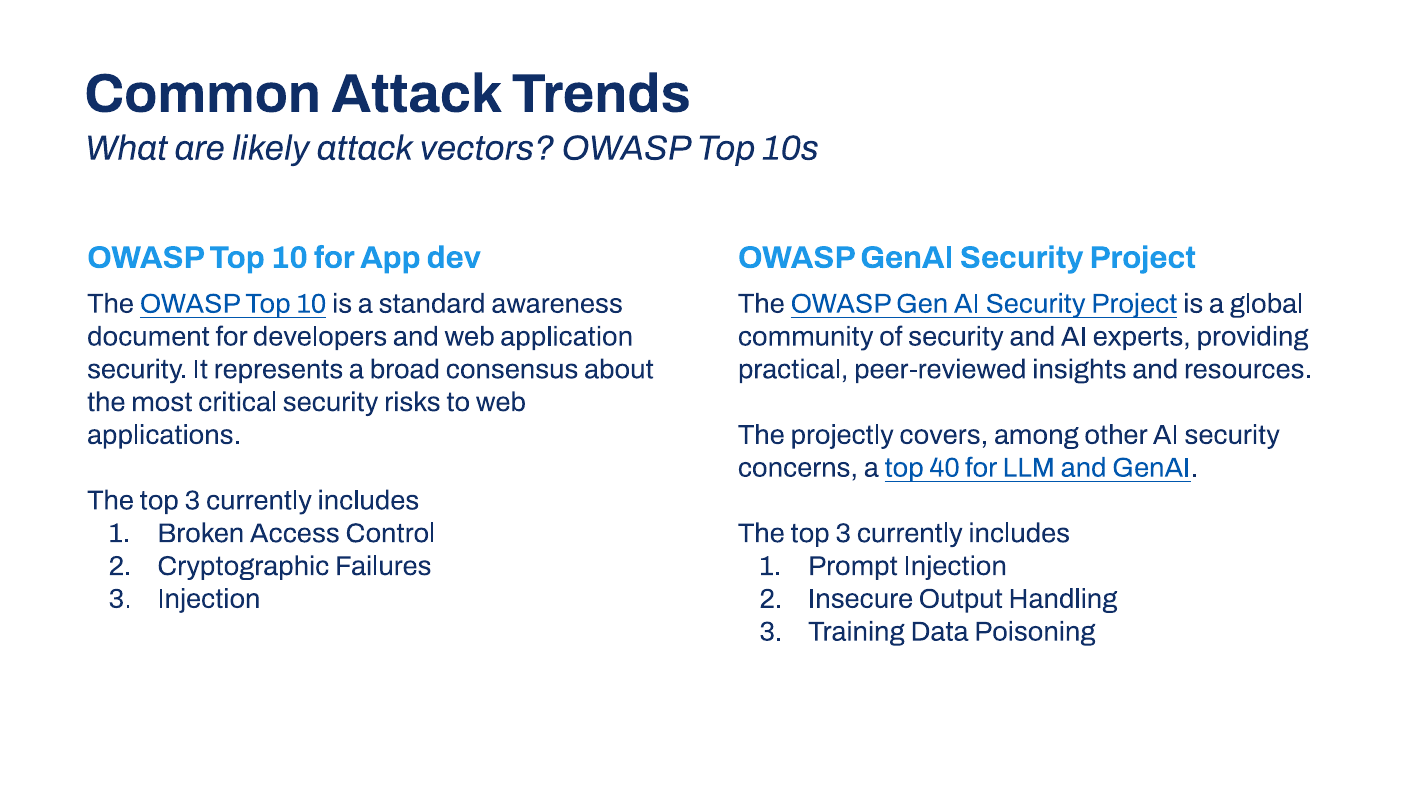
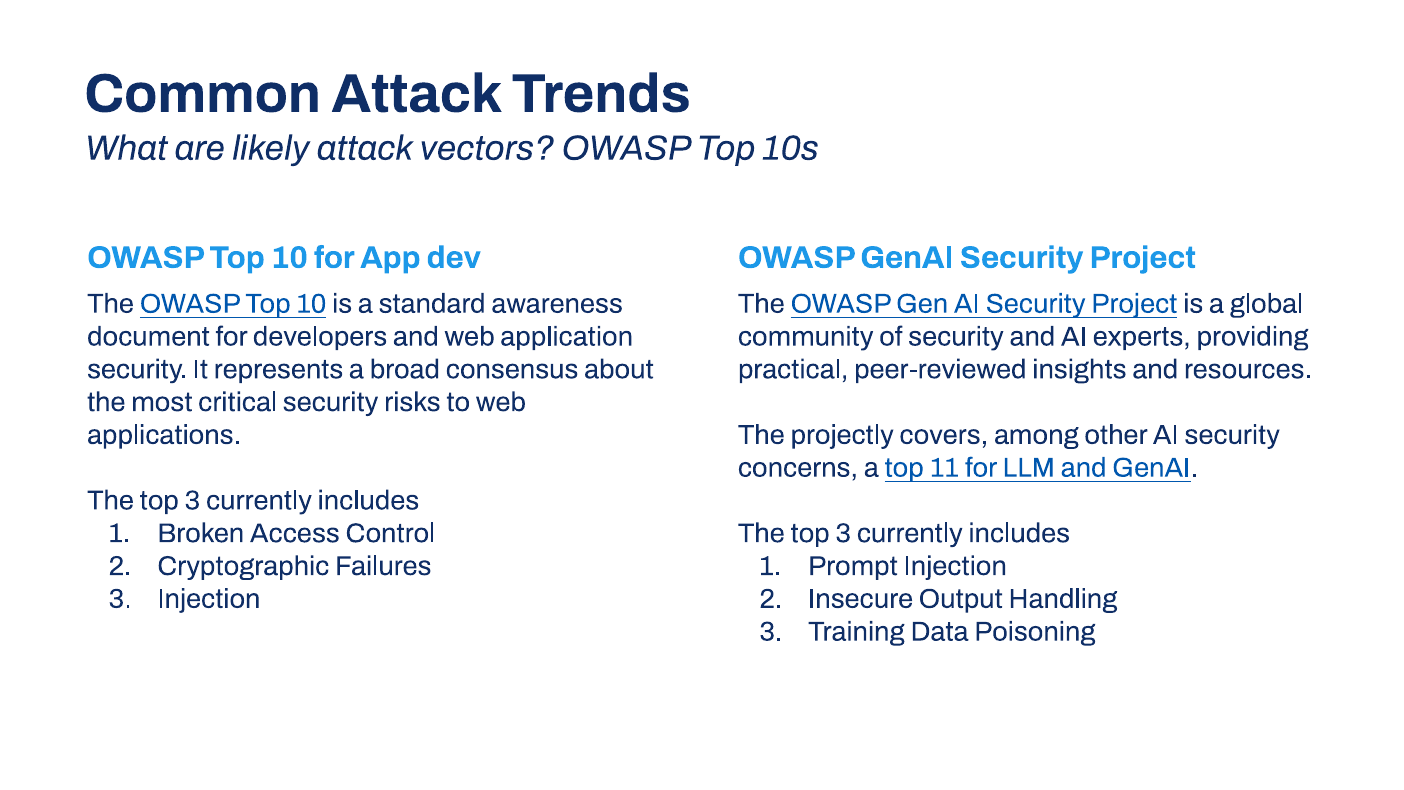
40: 40 -> 11
